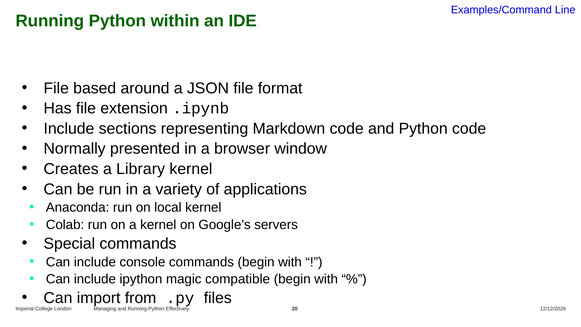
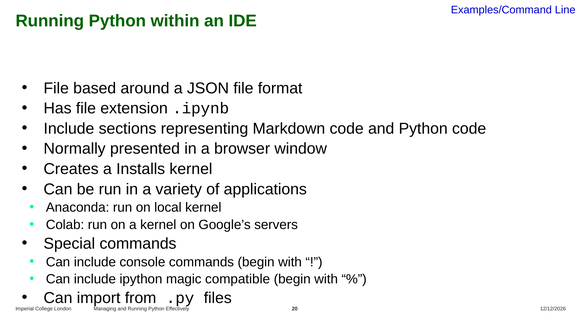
Library: Library -> Installs
